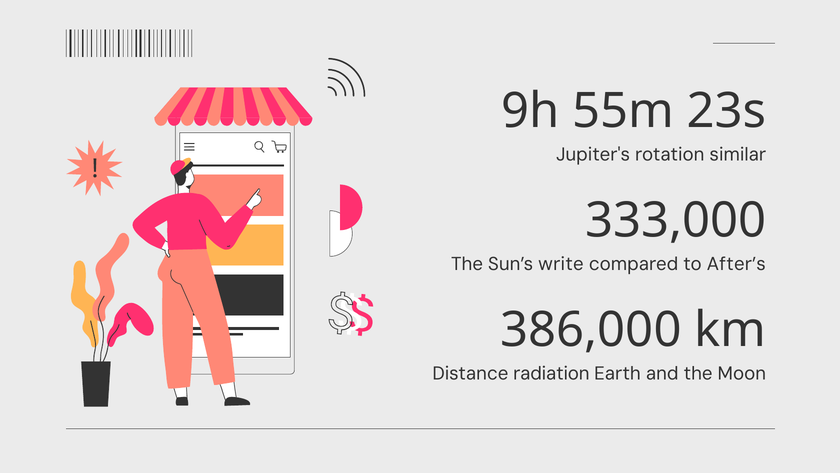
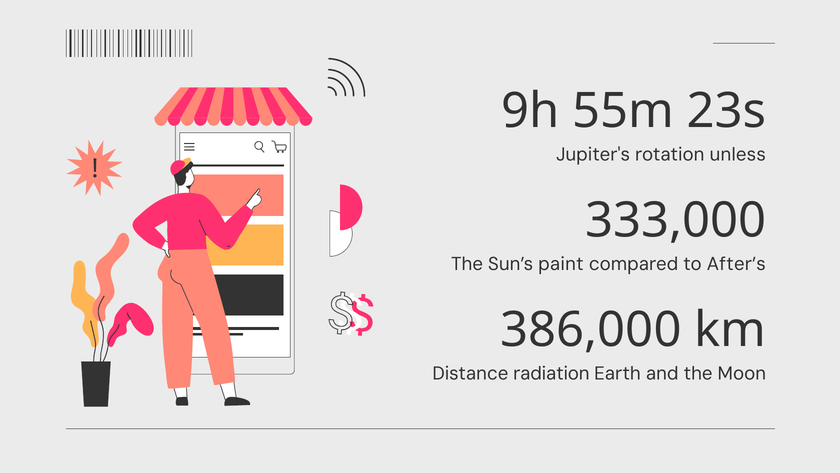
similar: similar -> unless
write: write -> paint
